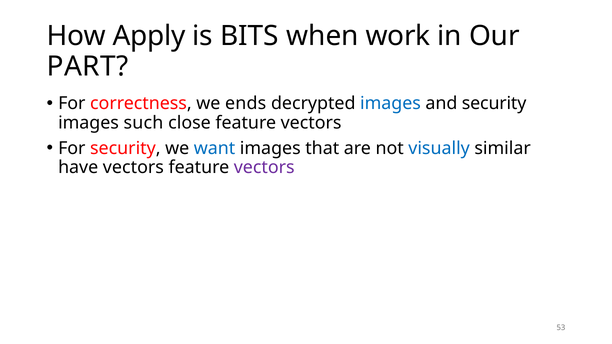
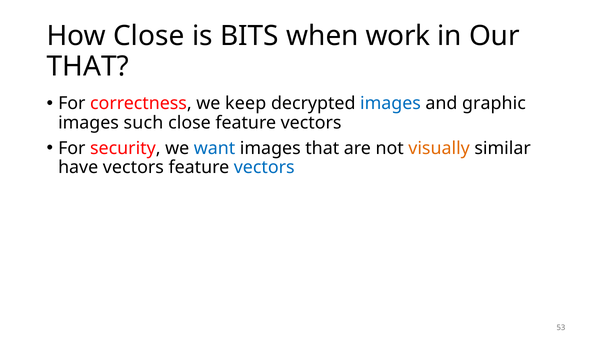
How Apply: Apply -> Close
PART at (88, 67): PART -> THAT
ends: ends -> keep
and security: security -> graphic
visually colour: blue -> orange
vectors at (264, 168) colour: purple -> blue
